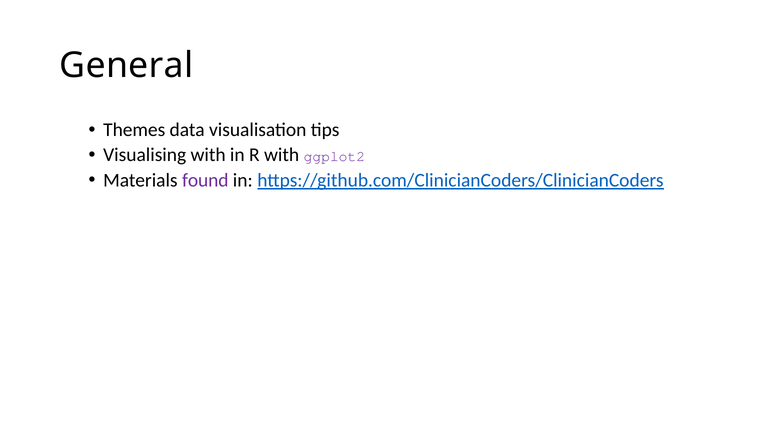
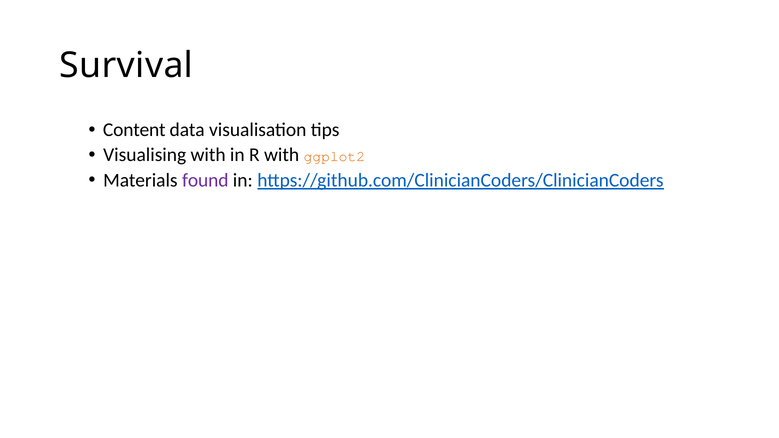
General: General -> Survival
Themes: Themes -> Content
ggplot2 colour: purple -> orange
